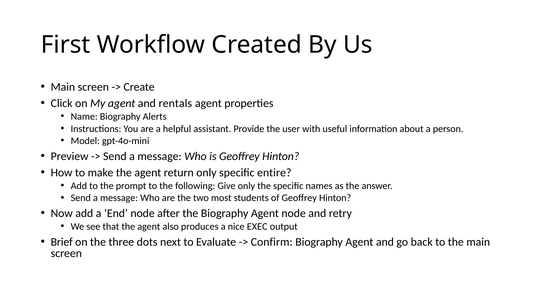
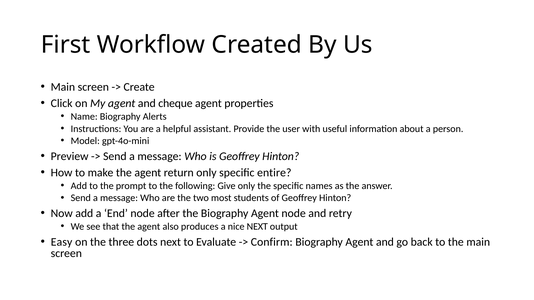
rentals: rentals -> cheque
nice EXEC: EXEC -> NEXT
Brief: Brief -> Easy
